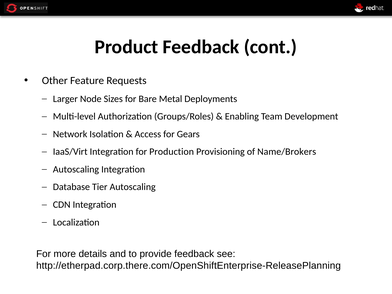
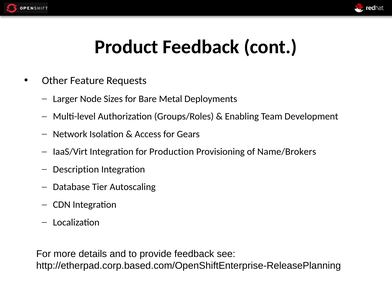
Autoscaling at (76, 169): Autoscaling -> Description
http://etherpad.corp.there.com/OpenShiftEnterprise-ReleasePlanning: http://etherpad.corp.there.com/OpenShiftEnterprise-ReleasePlanning -> http://etherpad.corp.based.com/OpenShiftEnterprise-ReleasePlanning
